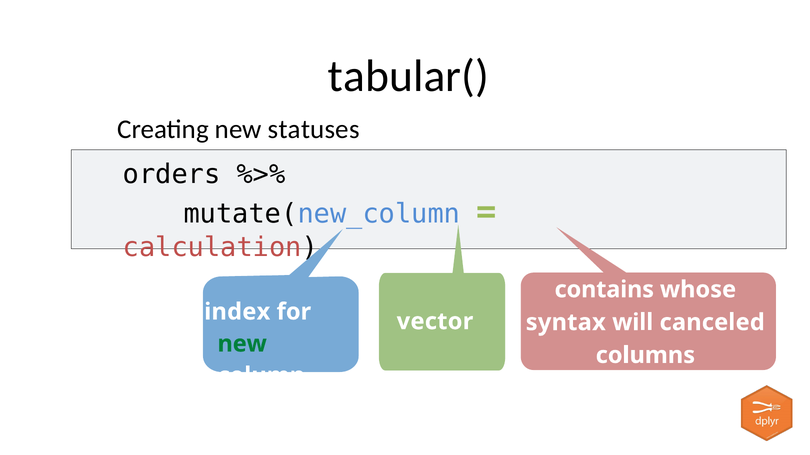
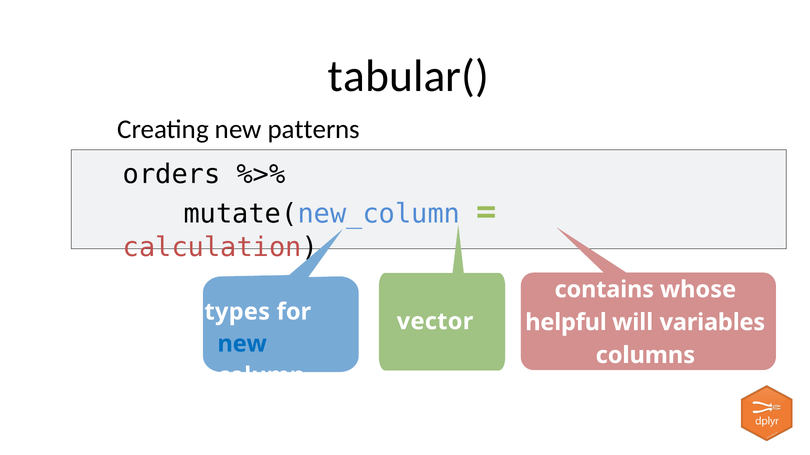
statuses: statuses -> patterns
index: index -> types
syntax: syntax -> helpful
canceled: canceled -> variables
new at (242, 344) colour: green -> blue
